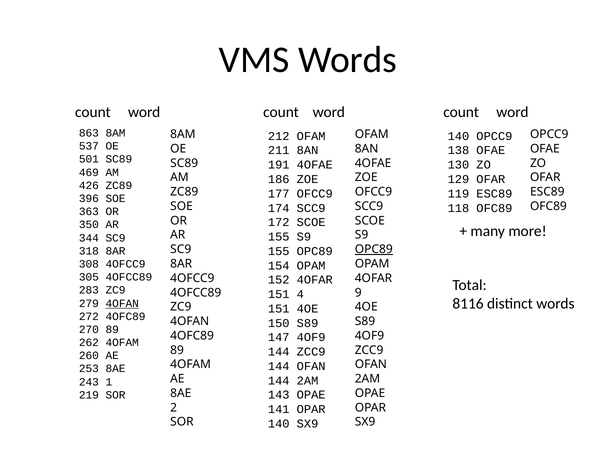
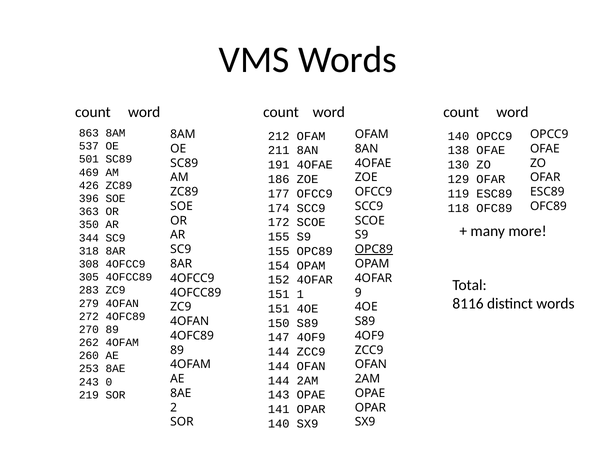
4: 4 -> 1
4OFAN at (122, 303) underline: present -> none
1: 1 -> 0
